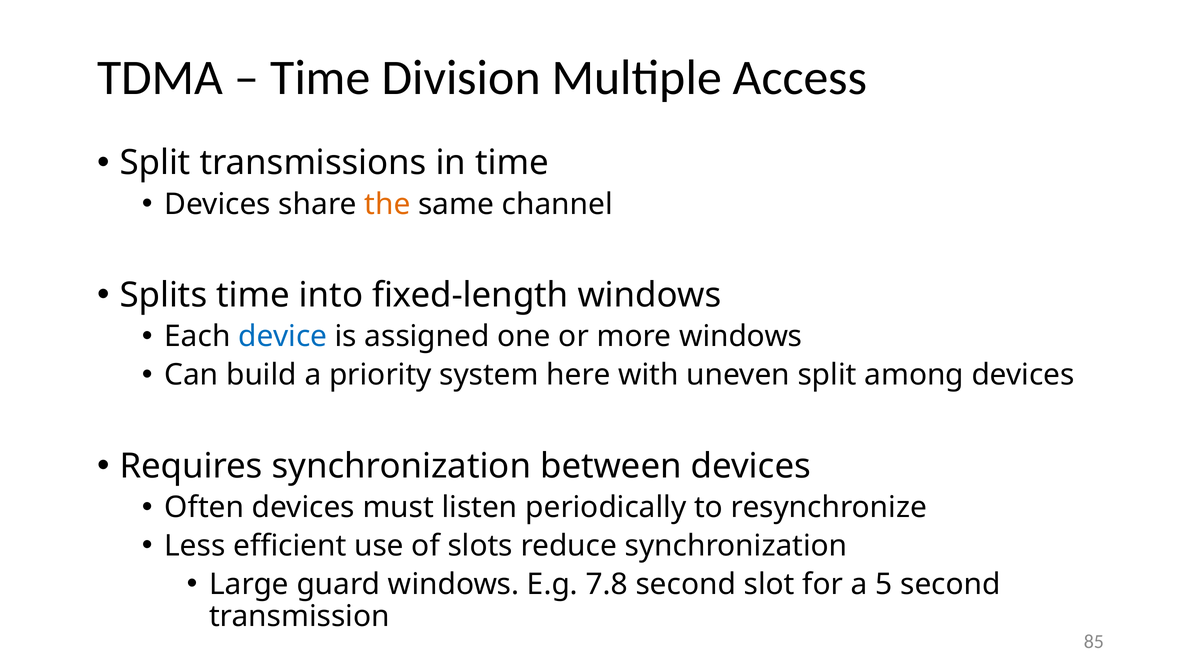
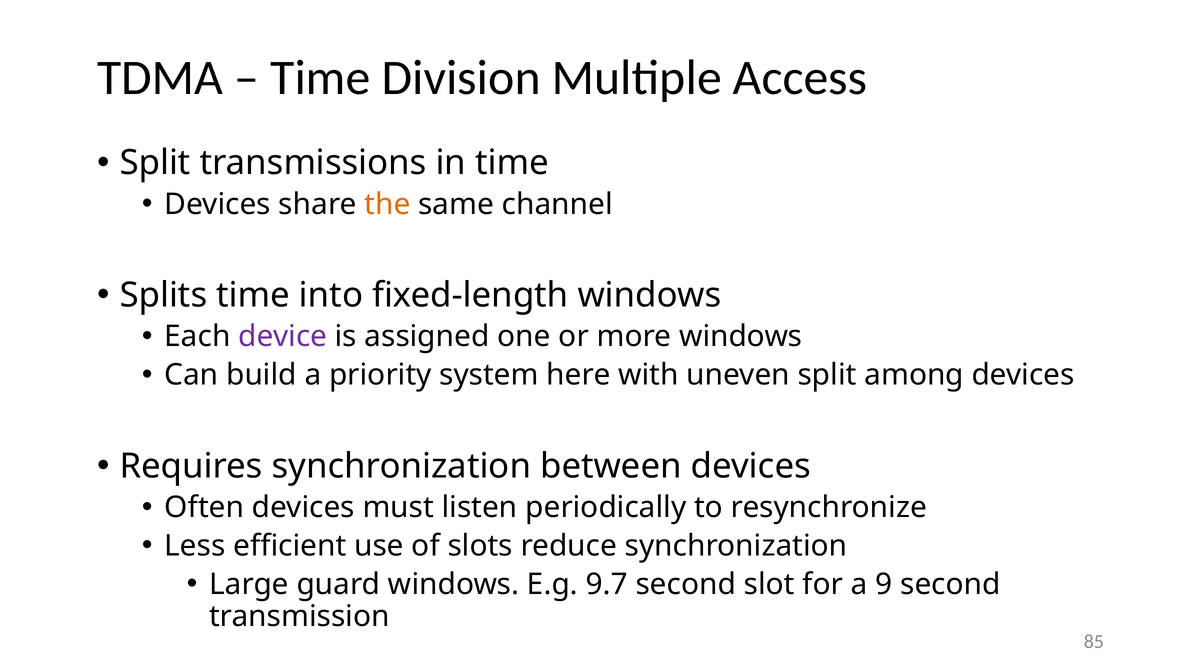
device colour: blue -> purple
7.8: 7.8 -> 9.7
5: 5 -> 9
